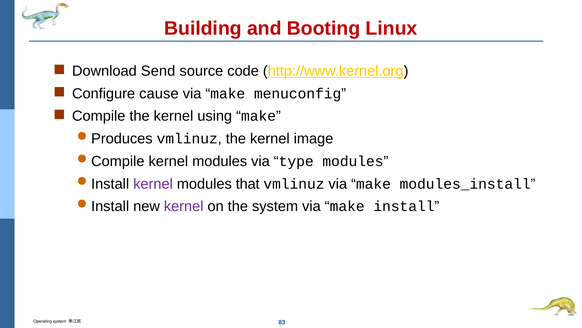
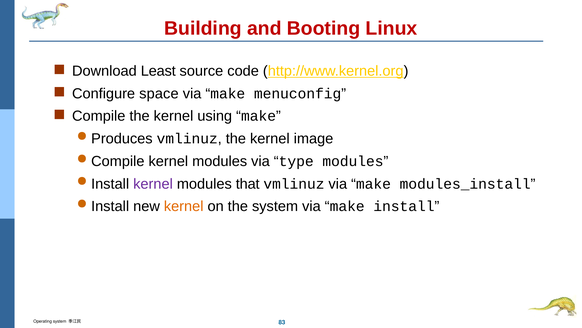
Send: Send -> Least
cause: cause -> space
kernel at (184, 206) colour: purple -> orange
